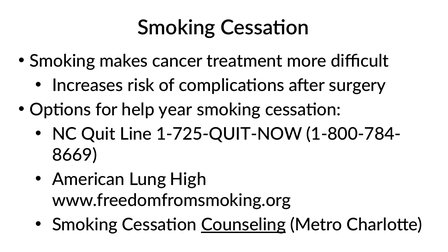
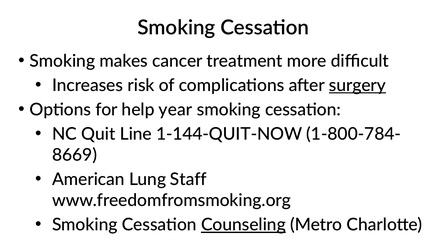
surgery underline: none -> present
1-725-QUIT-NOW: 1-725-QUIT-NOW -> 1-144-QUIT-NOW
High: High -> Staff
